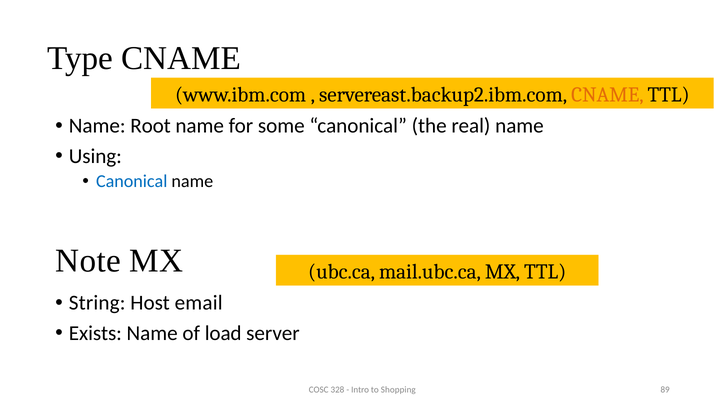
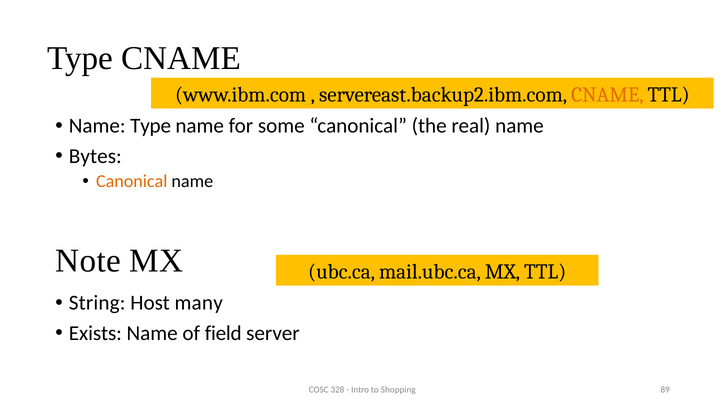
Name Root: Root -> Type
Using: Using -> Bytes
Canonical at (132, 181) colour: blue -> orange
email: email -> many
load: load -> field
